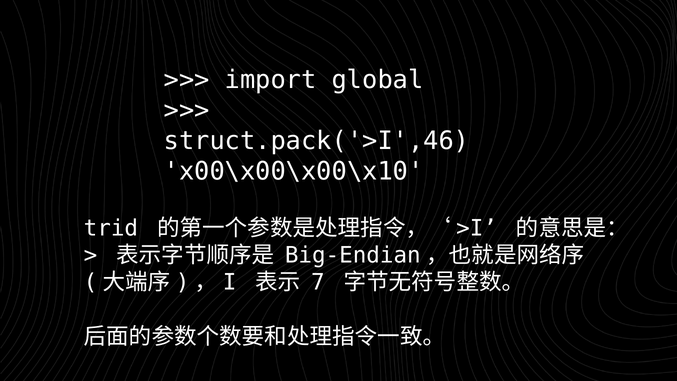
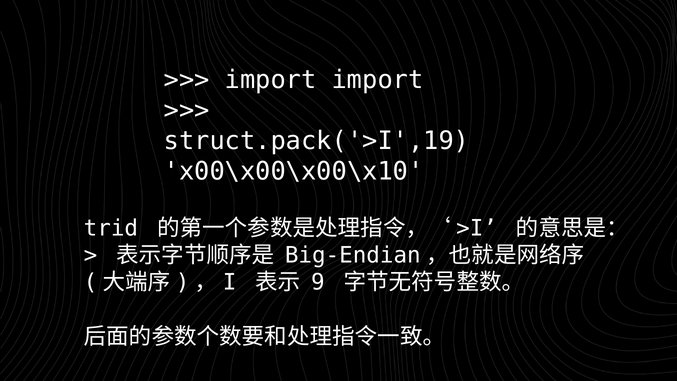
import global: global -> import
struct.pack('>I',46: struct.pack('>I',46 -> struct.pack('>I',19
7: 7 -> 9
